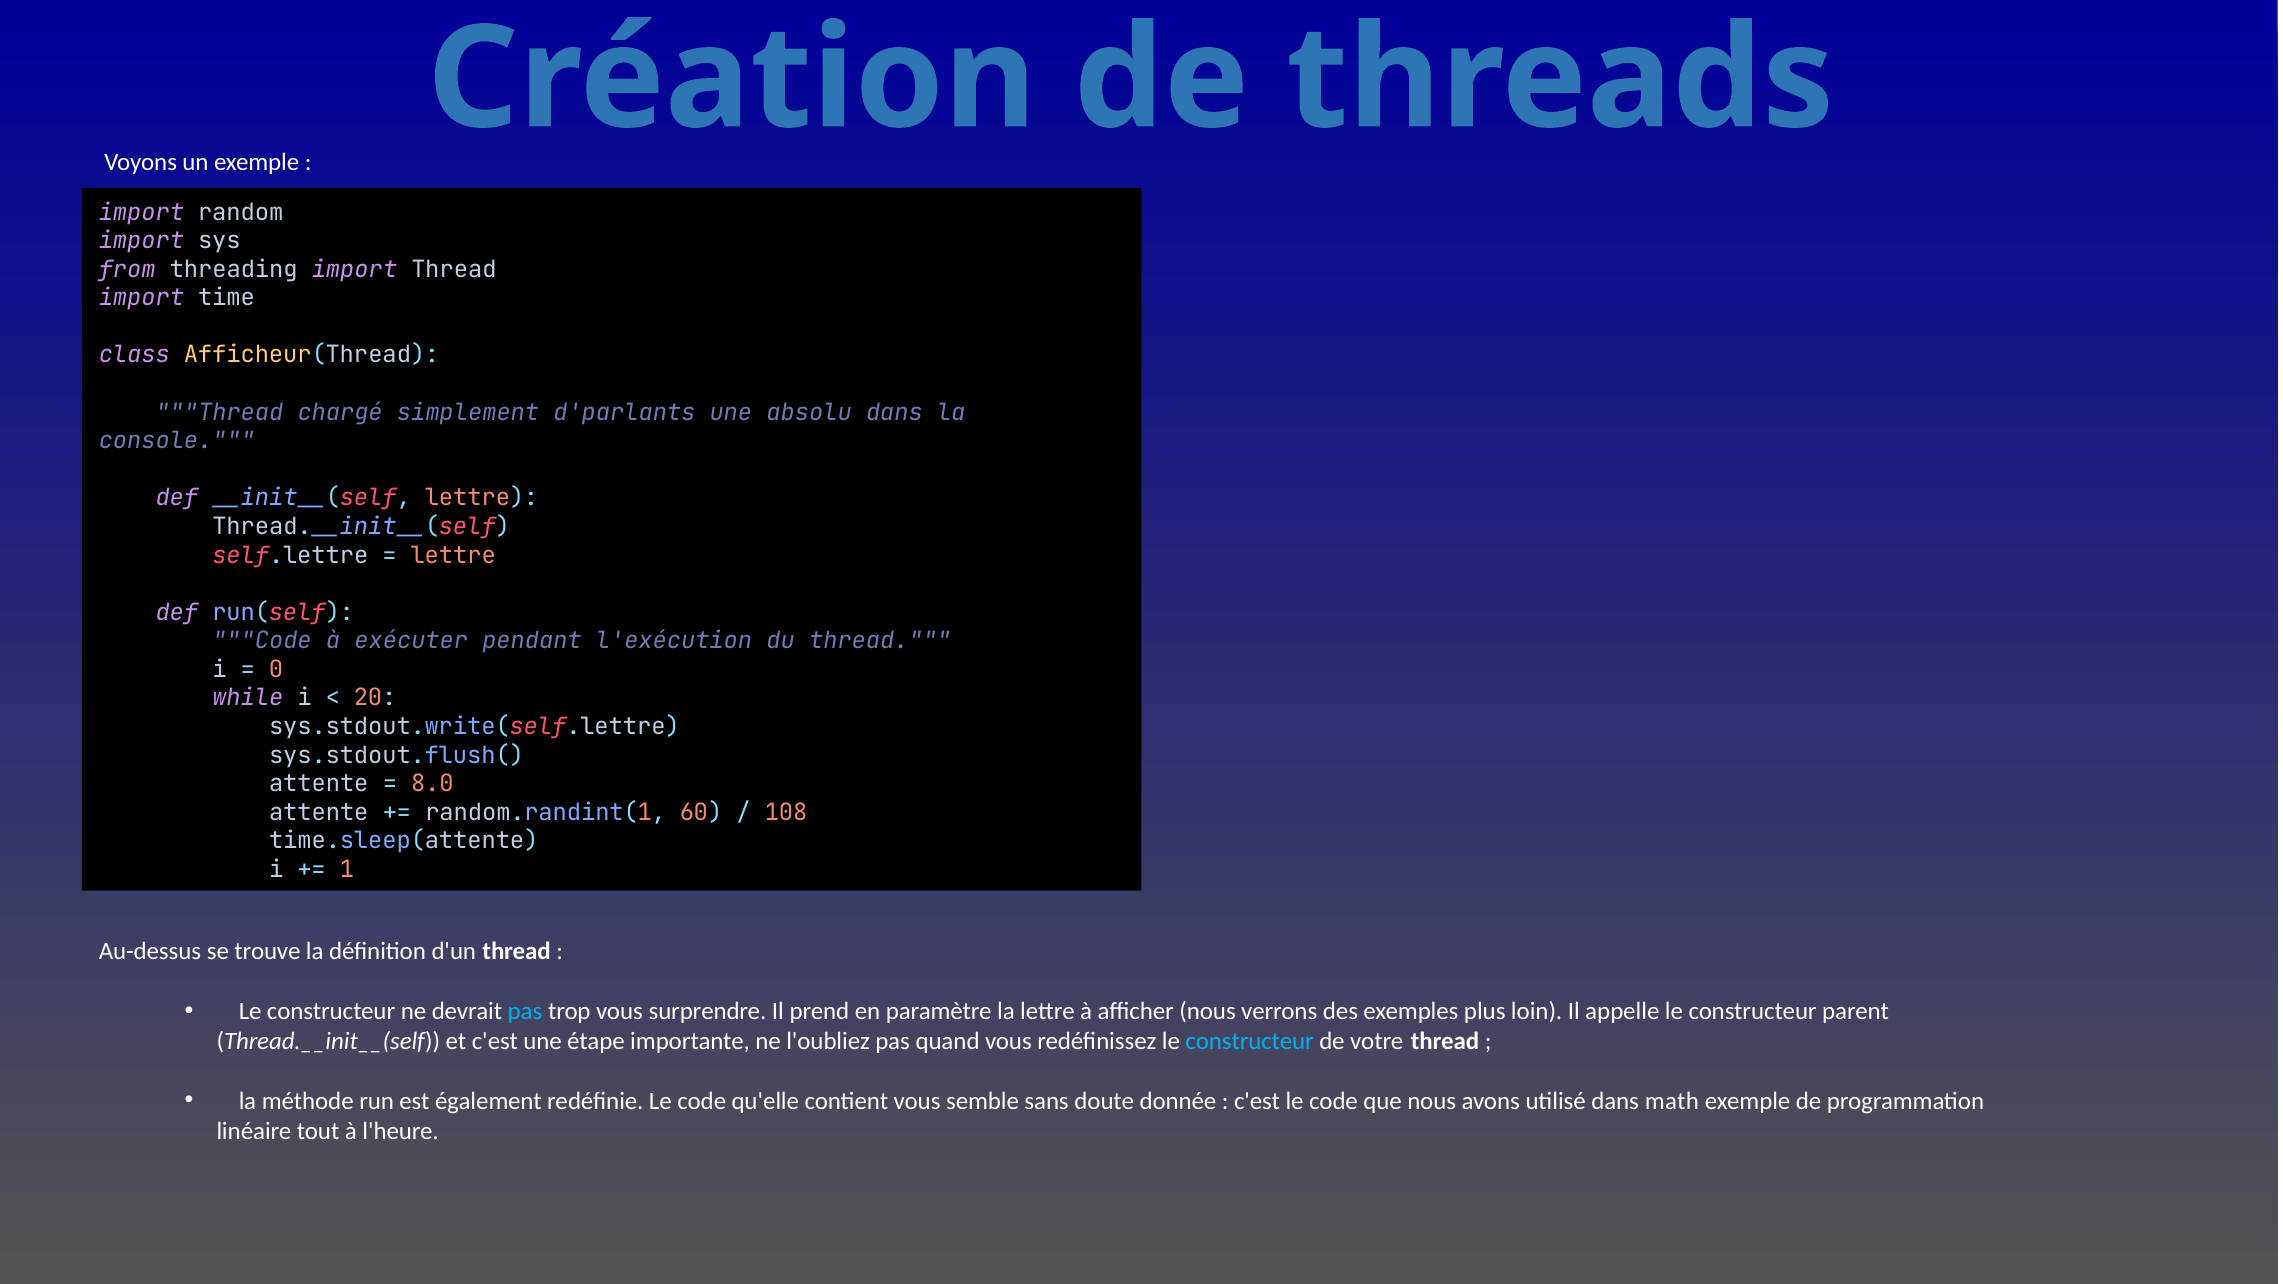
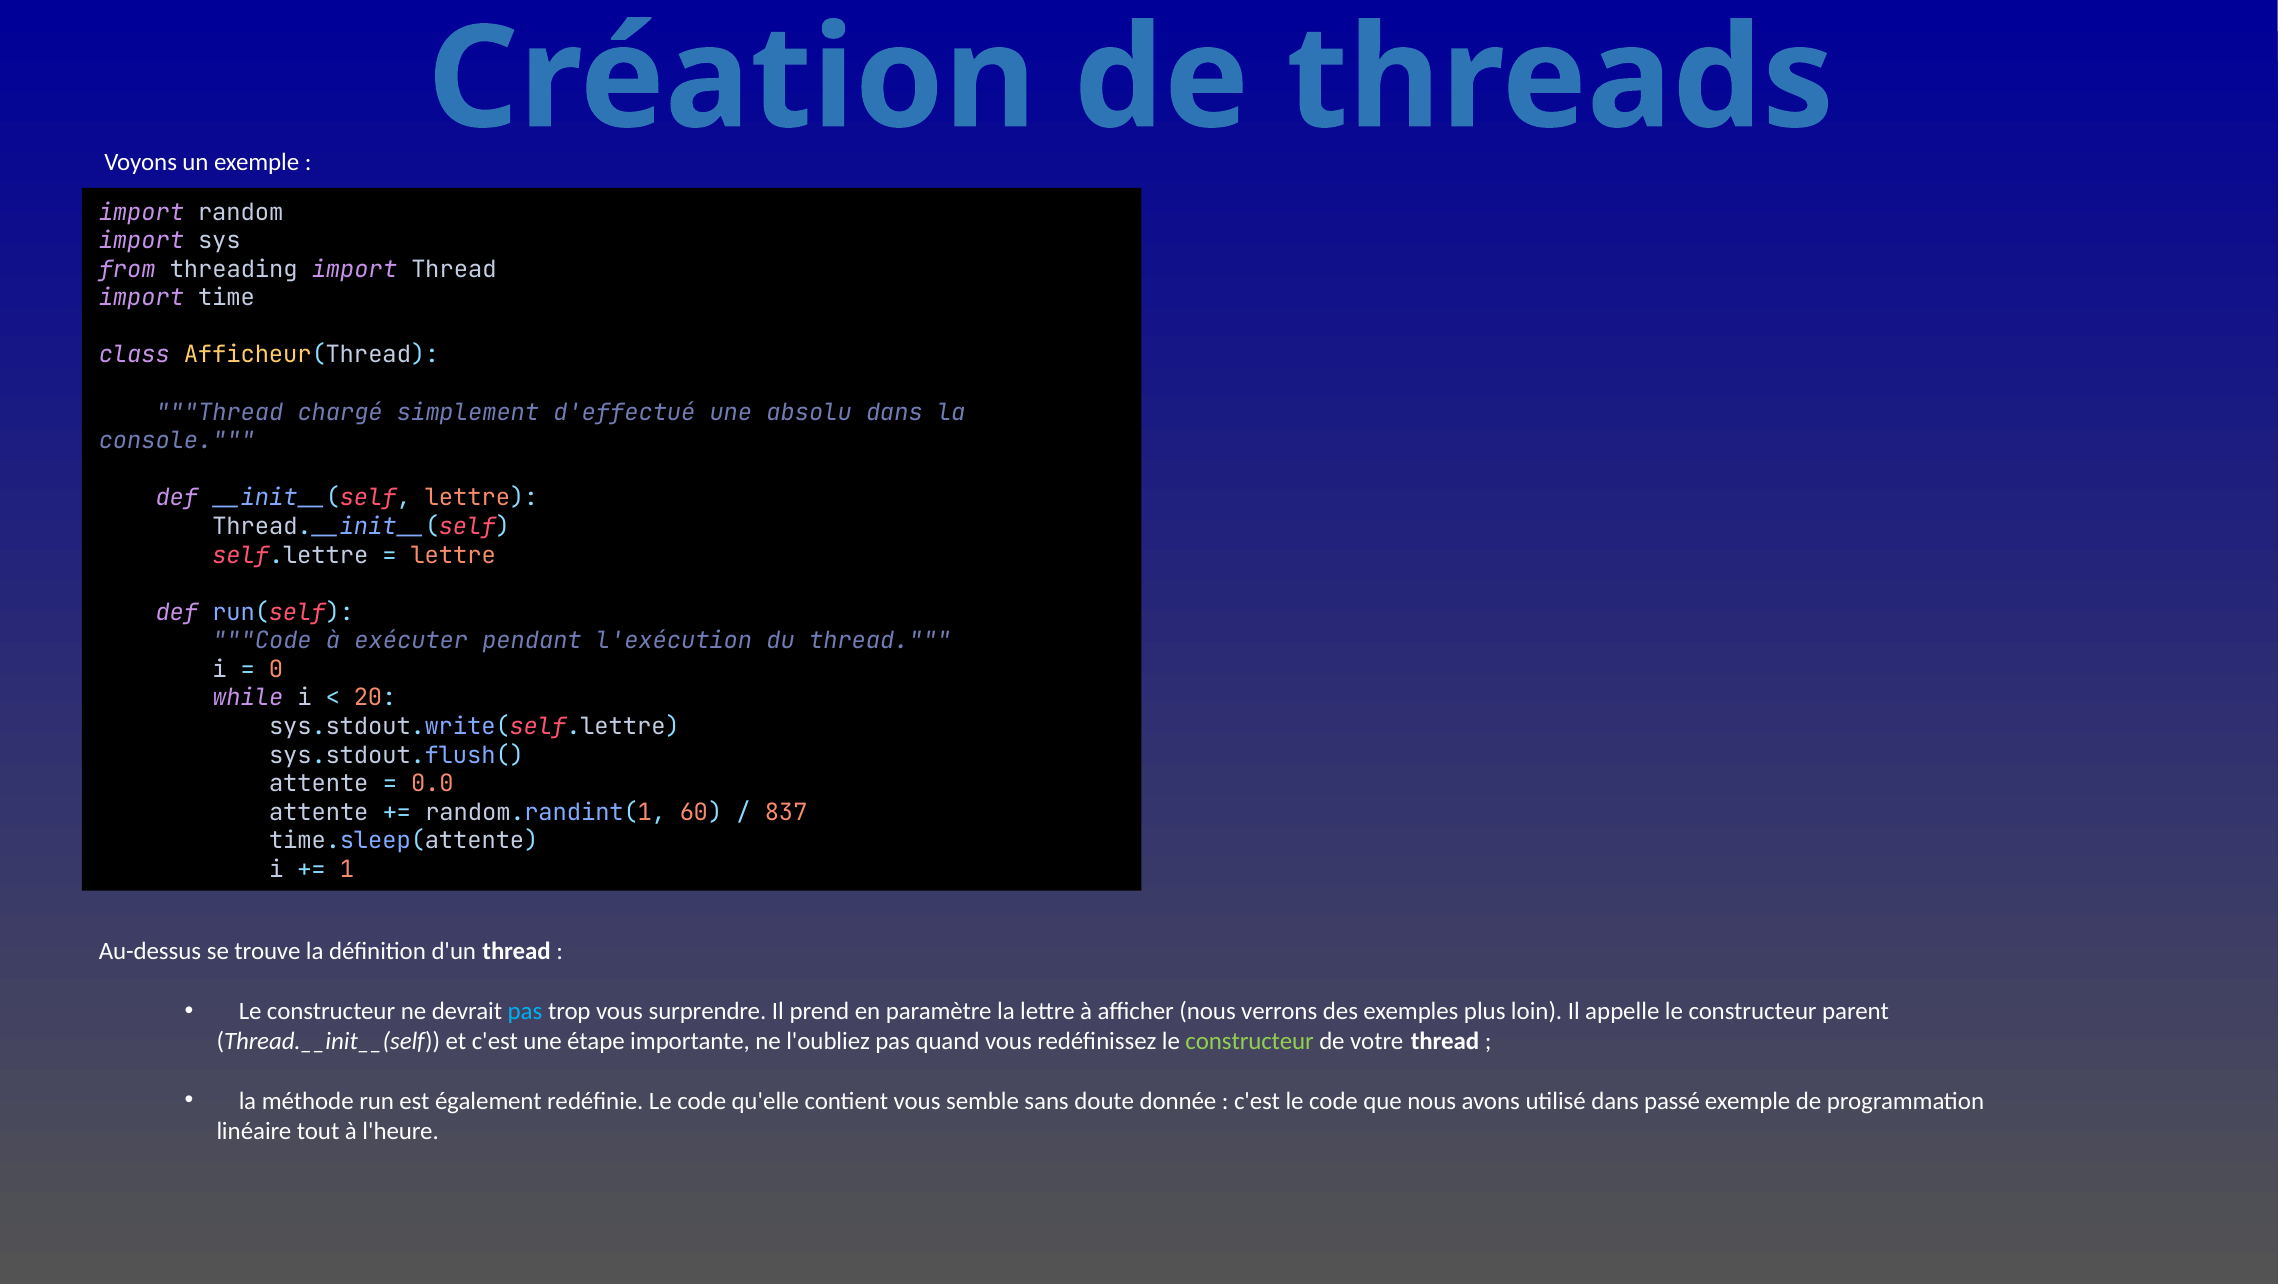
d'parlants: d'parlants -> d'effectué
8.0: 8.0 -> 0.0
108: 108 -> 837
constructeur at (1250, 1041) colour: light blue -> light green
math: math -> passé
